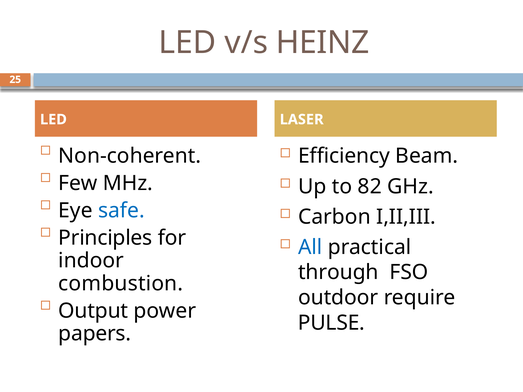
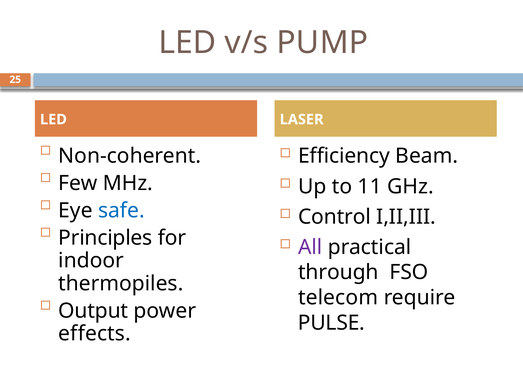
HEINZ: HEINZ -> PUMP
82: 82 -> 11
Carbon: Carbon -> Control
All colour: blue -> purple
combustion: combustion -> thermopiles
outdoor: outdoor -> telecom
papers: papers -> effects
